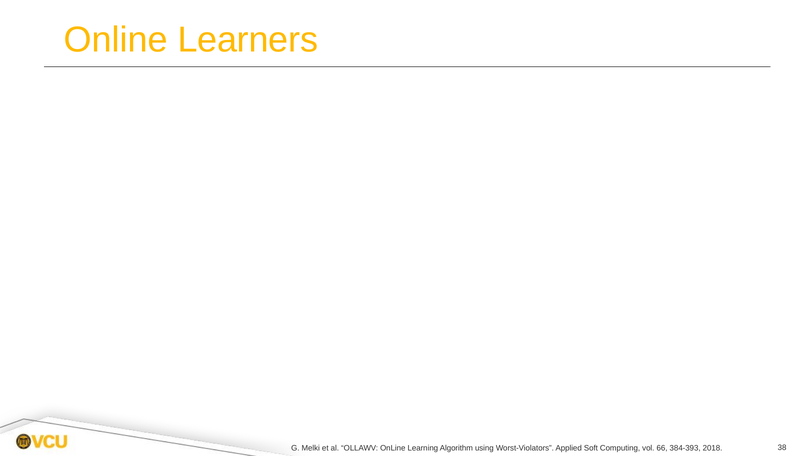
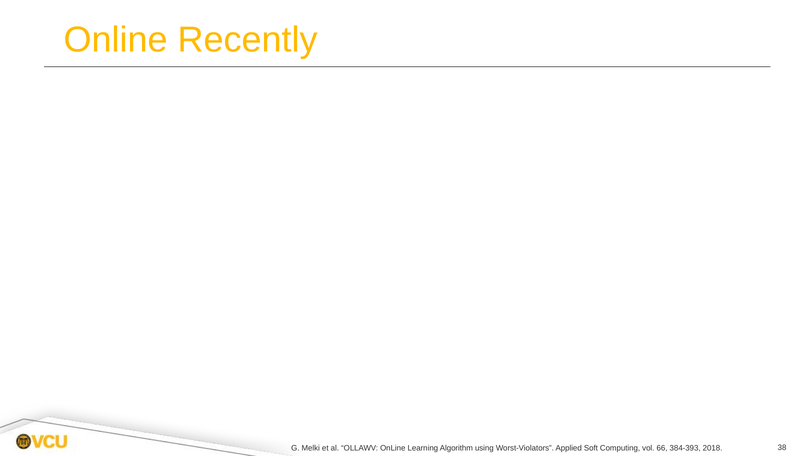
Learners: Learners -> Recently
